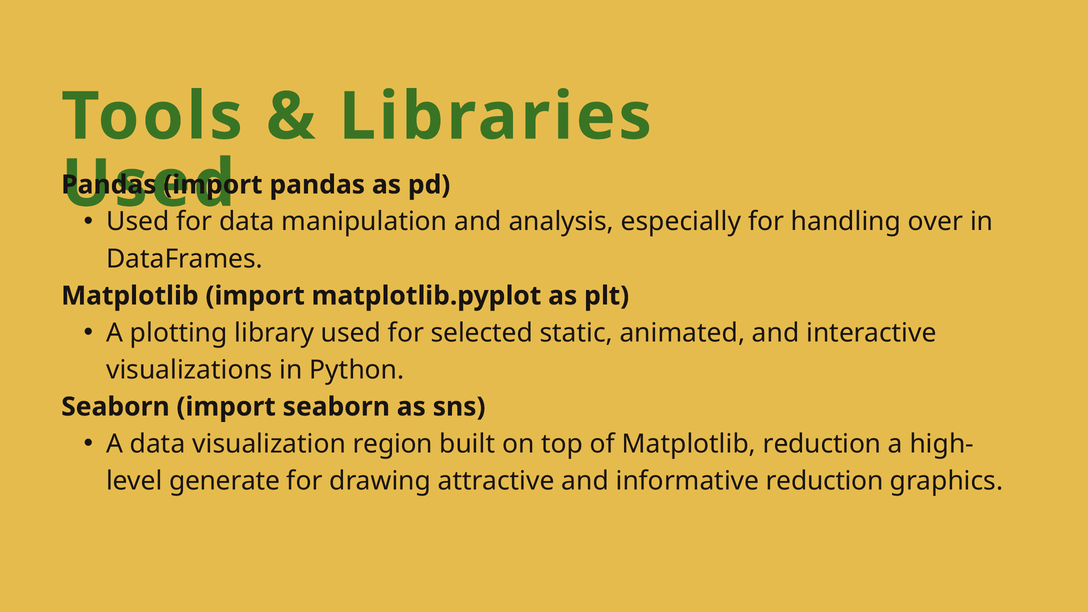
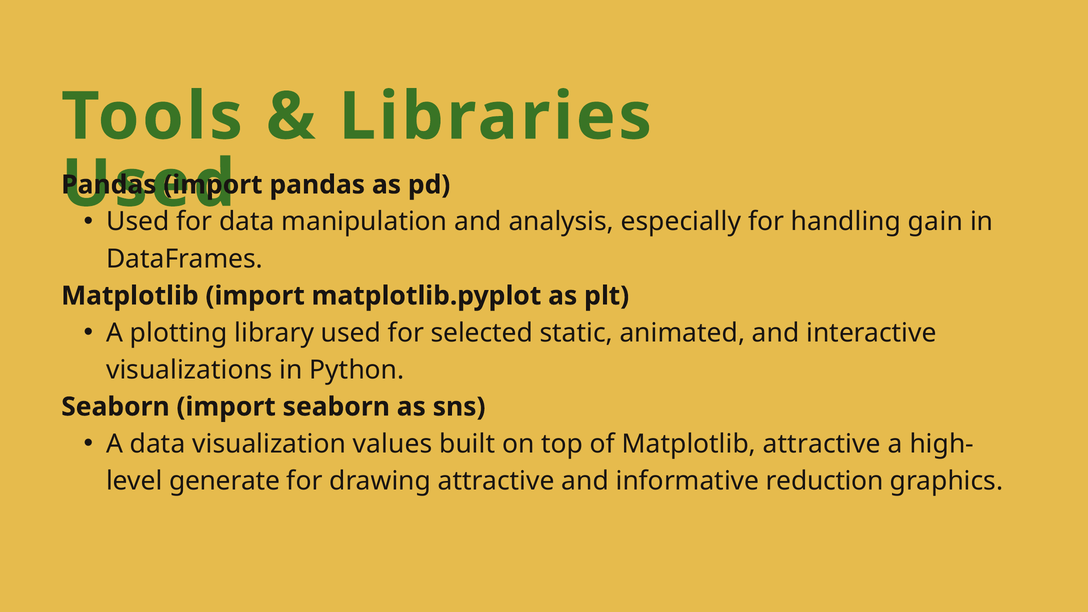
over: over -> gain
region: region -> values
Matplotlib reduction: reduction -> attractive
